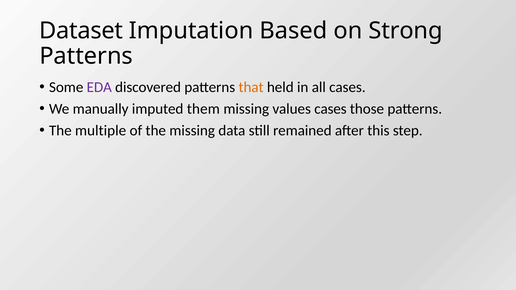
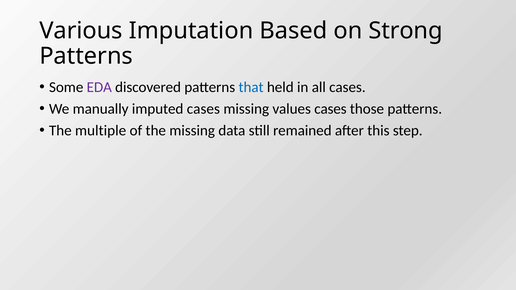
Dataset: Dataset -> Various
that colour: orange -> blue
imputed them: them -> cases
